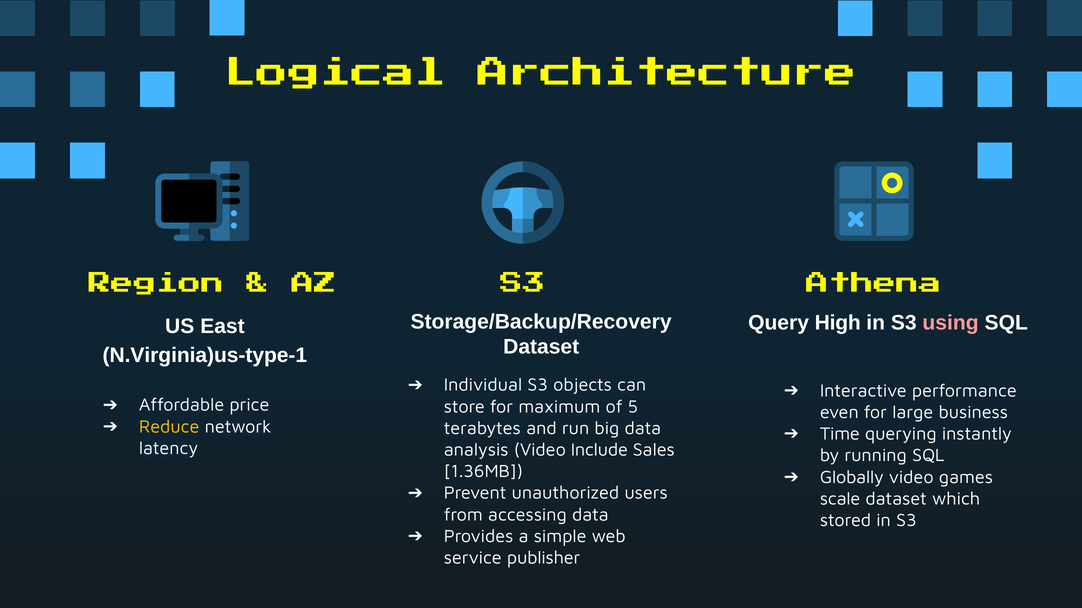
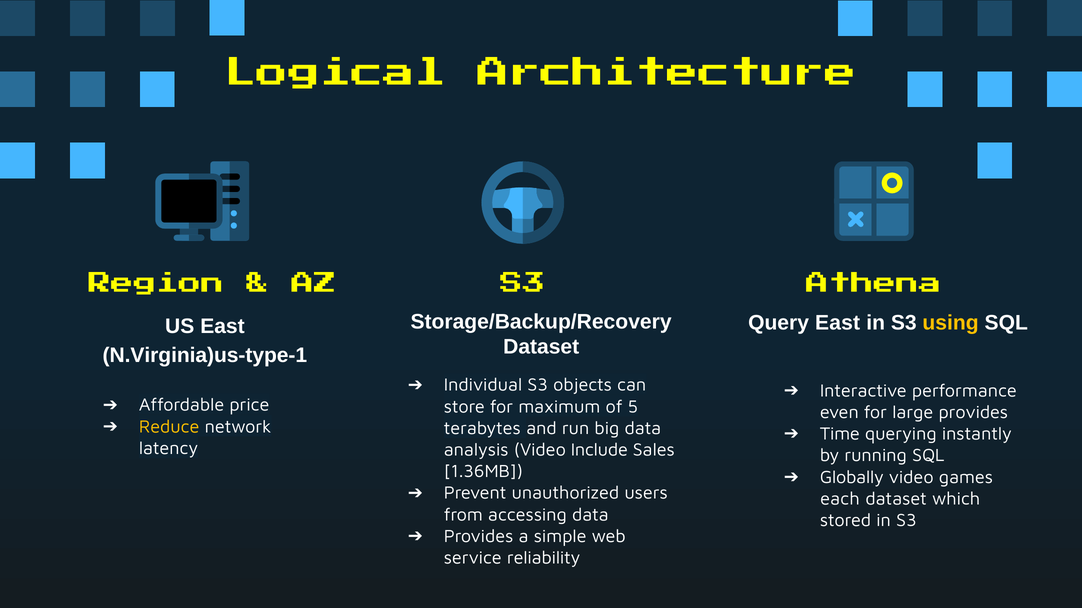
Query High: High -> East
using colour: pink -> yellow
large business: business -> provides
scale: scale -> each
publisher: publisher -> reliability
